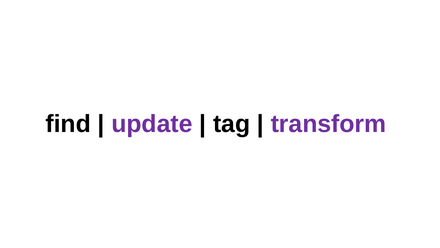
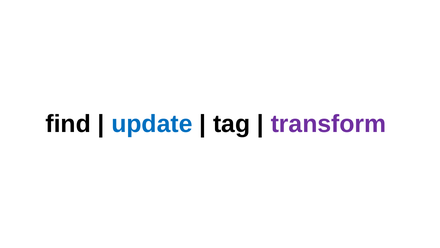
update colour: purple -> blue
